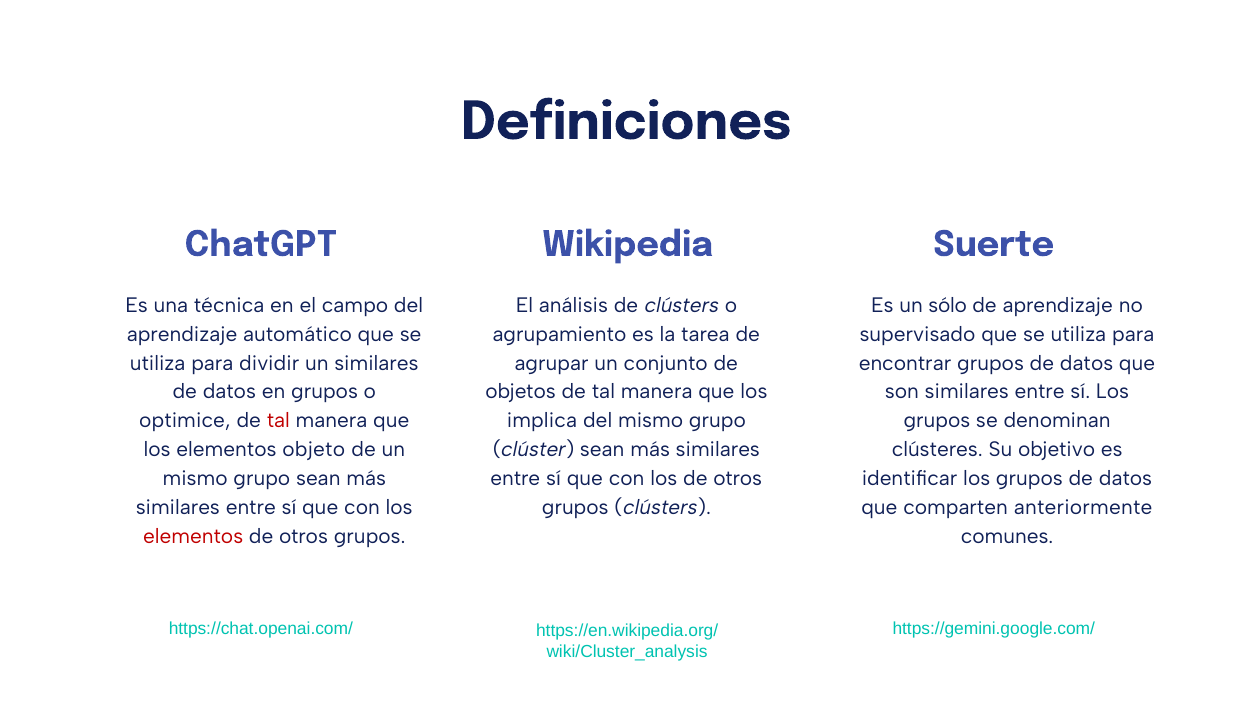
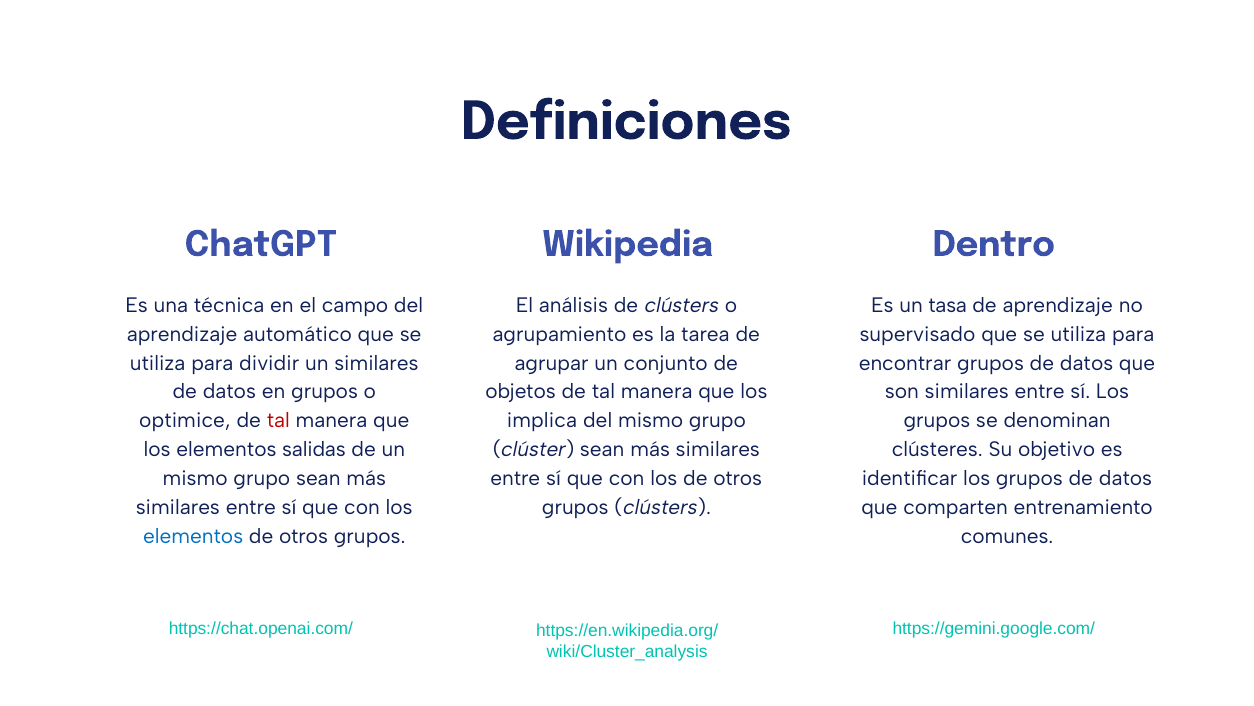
Suerte: Suerte -> Dentro
sólo: sólo -> tasa
objeto: objeto -> salidas
anteriormente: anteriormente -> entrenamiento
elementos at (193, 536) colour: red -> blue
